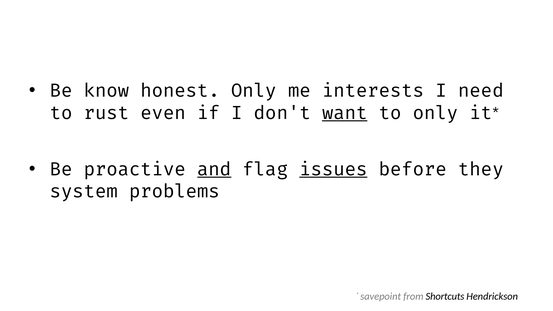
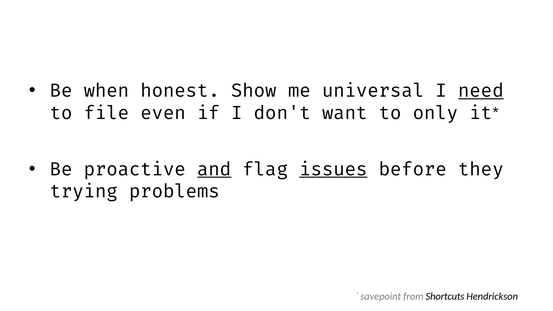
know: know -> when
honest Only: Only -> Show
interests: interests -> universal
need underline: none -> present
rust: rust -> file
want underline: present -> none
system: system -> trying
